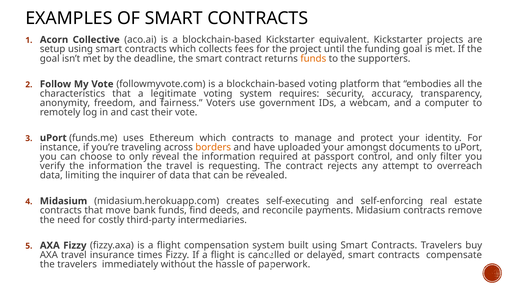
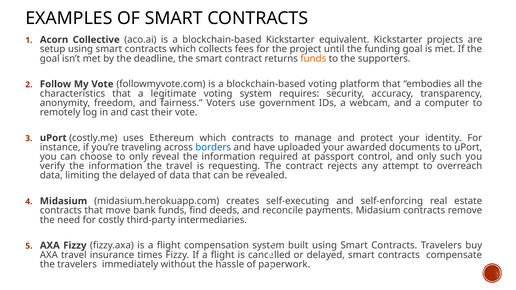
funds.me: funds.me -> costly.me
borders colour: orange -> blue
amongst: amongst -> awarded
filter: filter -> such
the inquirer: inquirer -> delayed
